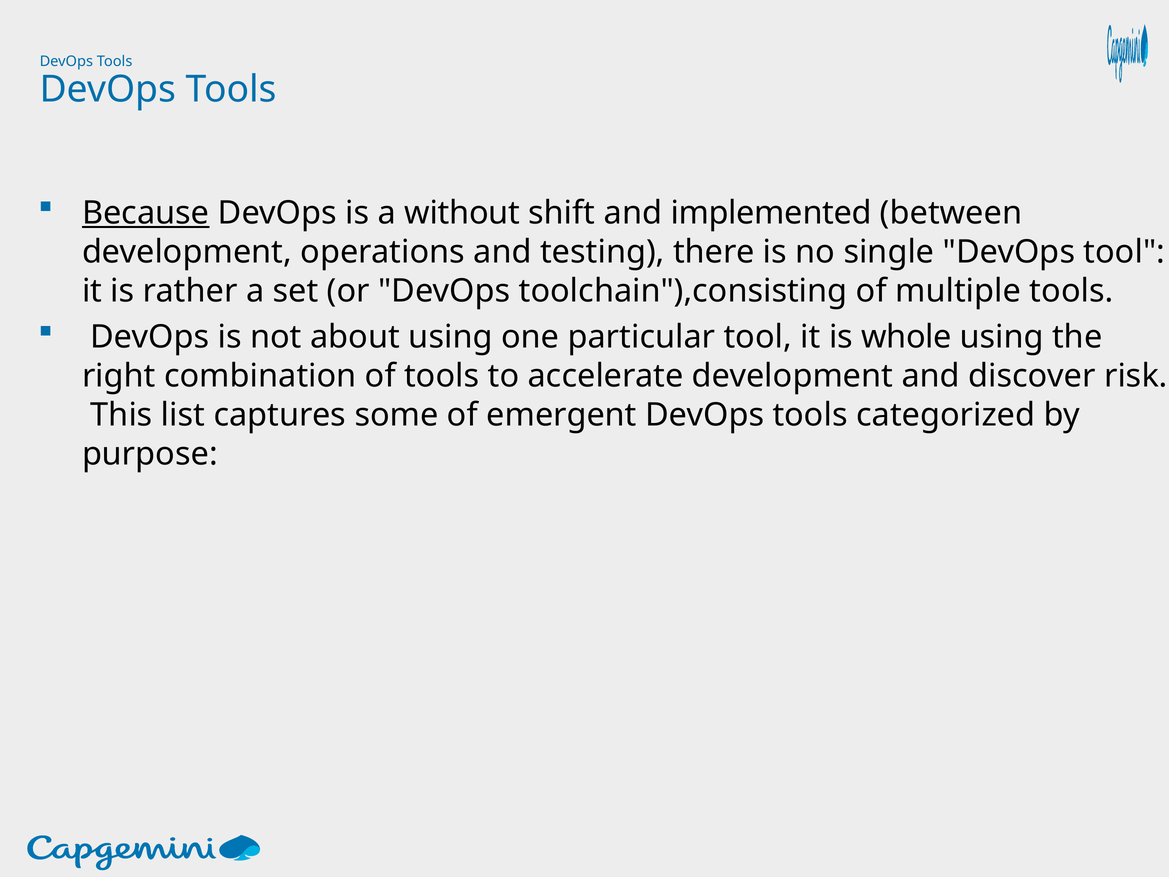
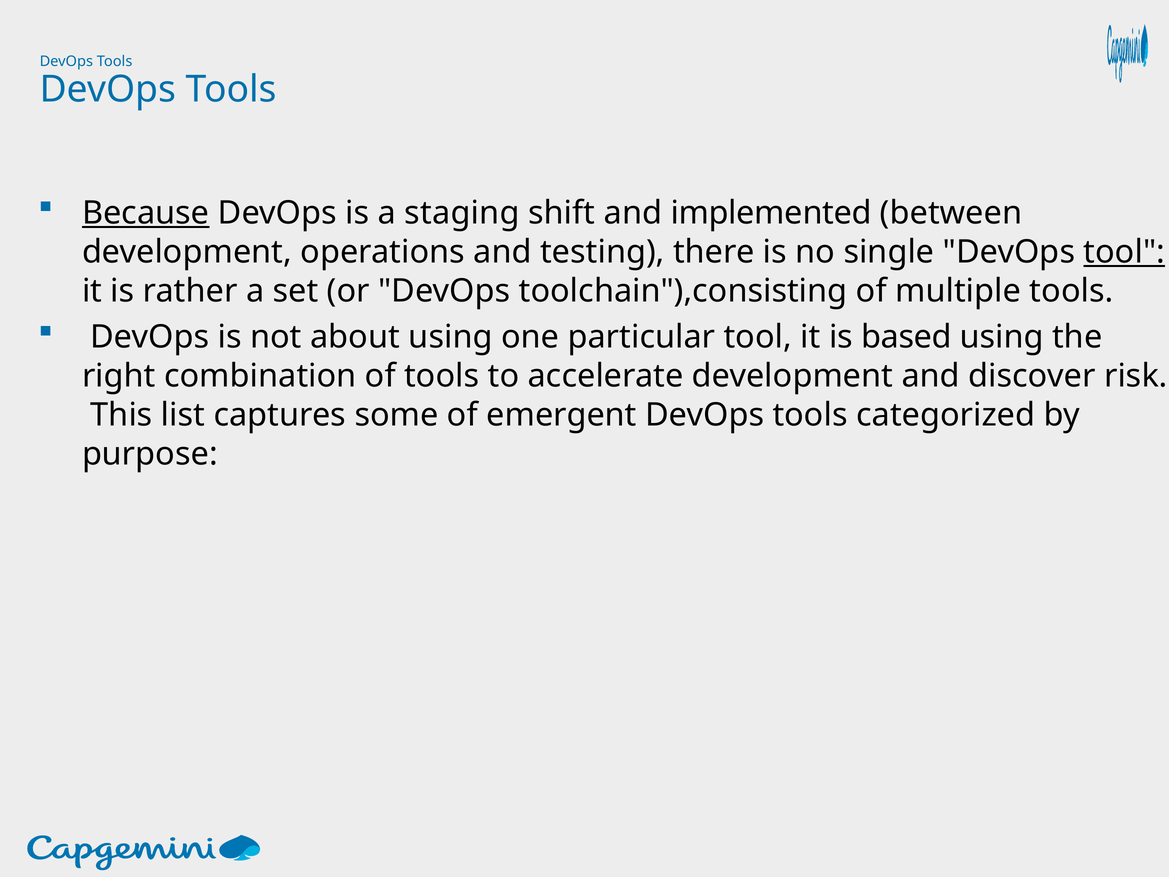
without: without -> staging
tool at (1124, 252) underline: none -> present
whole: whole -> based
